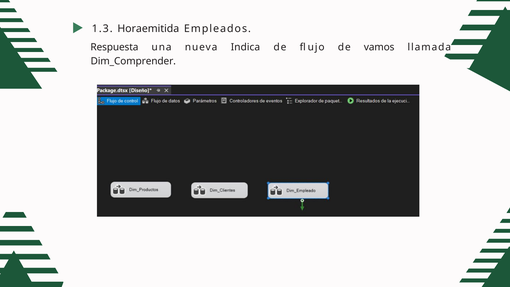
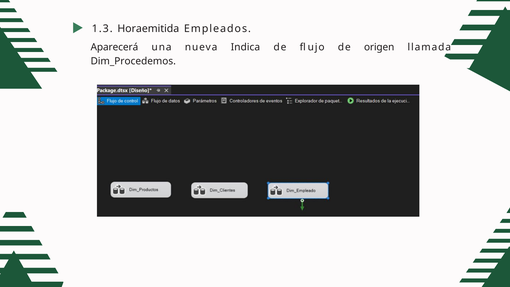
Respuesta: Respuesta -> Aparecerá
vamos: vamos -> origen
Dim_Comprender: Dim_Comprender -> Dim_Procedemos
